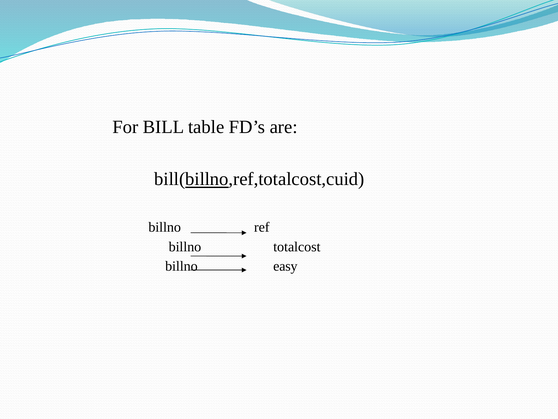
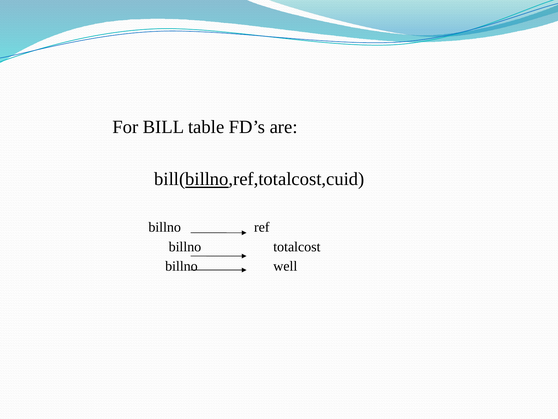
easy: easy -> well
